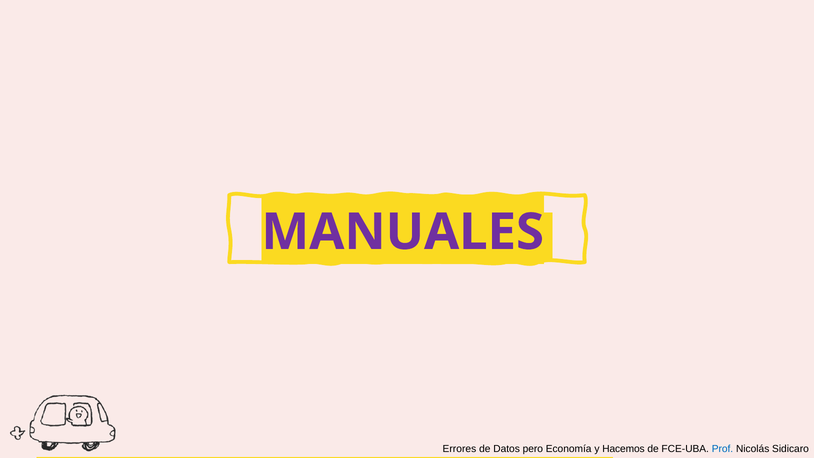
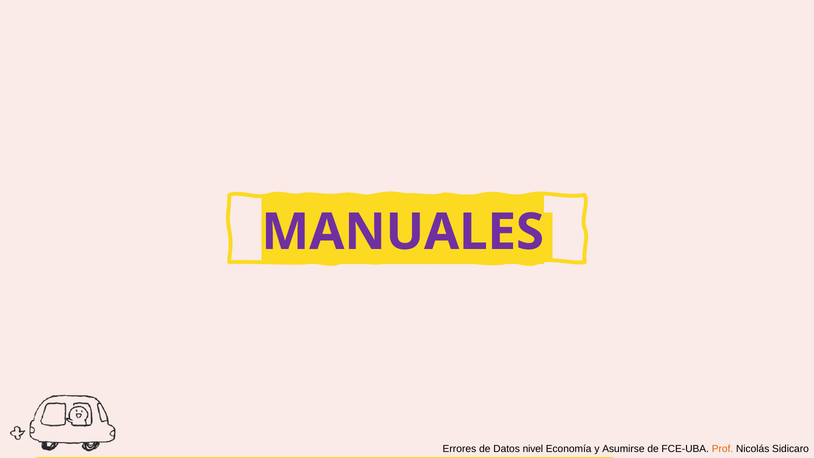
Datos pero: pero -> nivel
Hacemos: Hacemos -> Asumirse
Prof colour: blue -> orange
